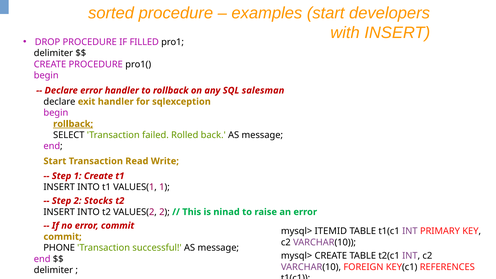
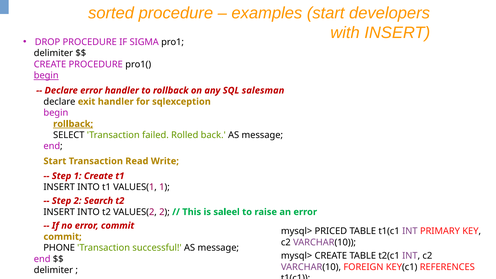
FILLED: FILLED -> SIGMA
begin at (46, 76) underline: none -> present
Stocks: Stocks -> Search
ninad: ninad -> saleel
ITEMID: ITEMID -> PRICED
